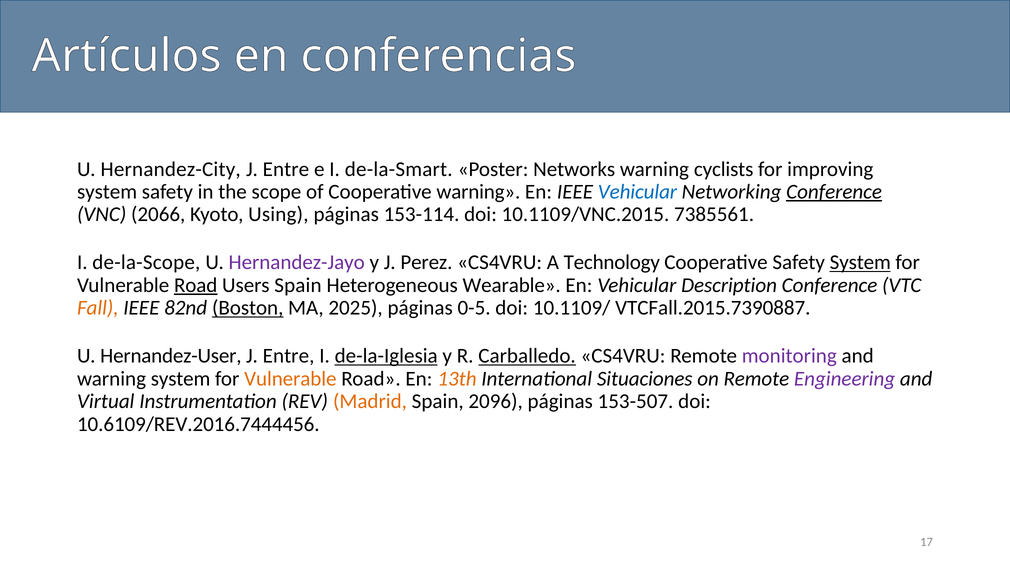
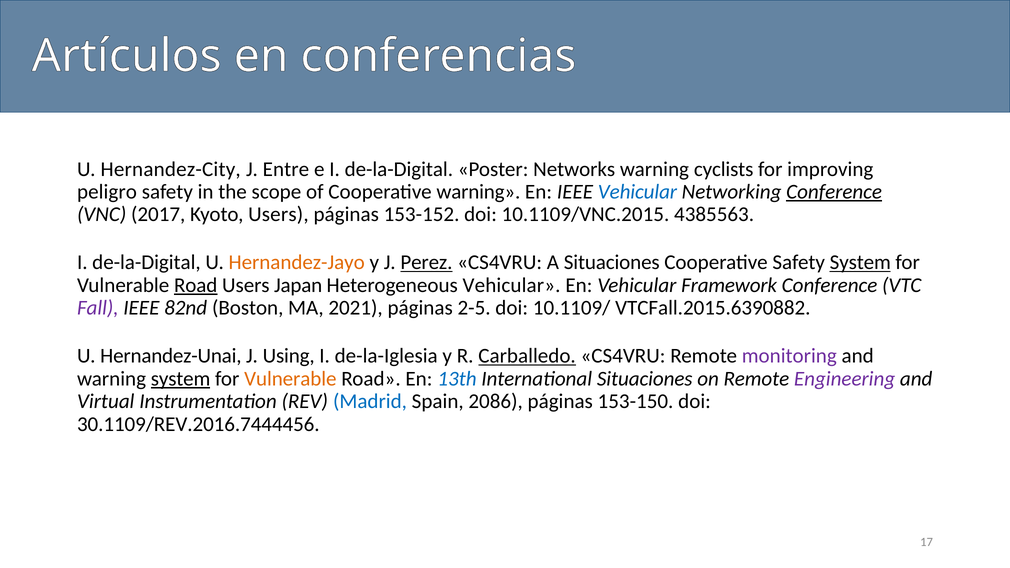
e I de-la-Smart: de-la-Smart -> de-la-Digital
system at (107, 192): system -> peligro
2066: 2066 -> 2017
Kyoto Using: Using -> Users
153-114: 153-114 -> 153-152
7385561: 7385561 -> 4385563
de-la-Scope at (146, 263): de-la-Scope -> de-la-Digital
Hernandez-Jayo colour: purple -> orange
Perez underline: none -> present
A Technology: Technology -> Situaciones
Users Spain: Spain -> Japan
Heterogeneous Wearable: Wearable -> Vehicular
Description: Description -> Framework
Fall colour: orange -> purple
Boston underline: present -> none
2025: 2025 -> 2021
0-5: 0-5 -> 2-5
VTCFall.2015.7390887: VTCFall.2015.7390887 -> VTCFall.2015.6390882
Hernandez-User: Hernandez-User -> Hernandez-Unai
Entre at (289, 356): Entre -> Using
de-la-Iglesia underline: present -> none
system at (181, 379) underline: none -> present
13th colour: orange -> blue
Madrid colour: orange -> blue
2096: 2096 -> 2086
153-507: 153-507 -> 153-150
10.6109/REV.2016.7444456: 10.6109/REV.2016.7444456 -> 30.1109/REV.2016.7444456
